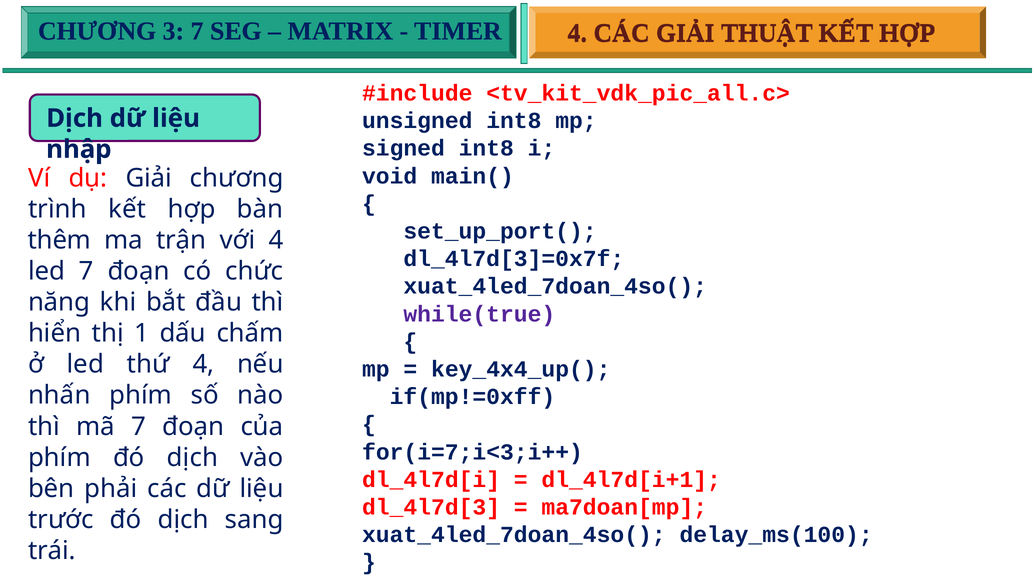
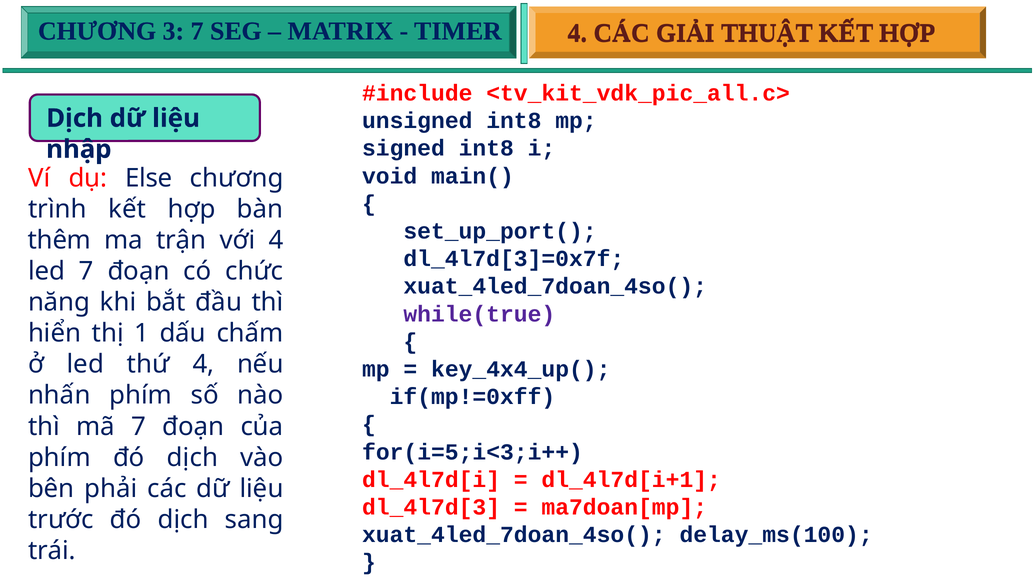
Giải at (149, 178): Giải -> Else
for(i=7;i<3;i++: for(i=7;i<3;i++ -> for(i=5;i<3;i++
